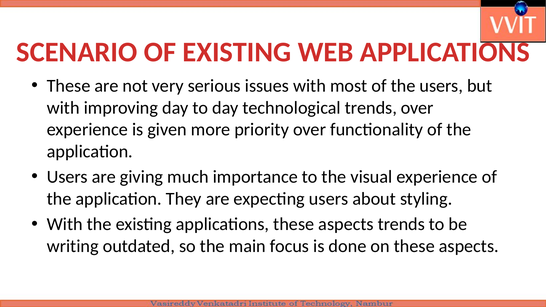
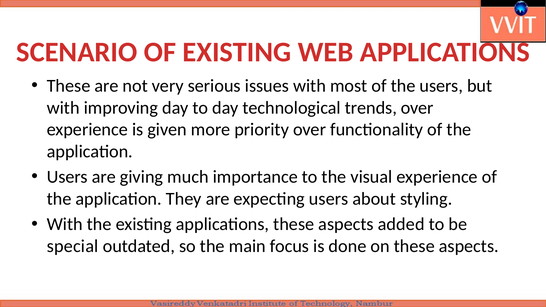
aspects trends: trends -> added
writing: writing -> special
